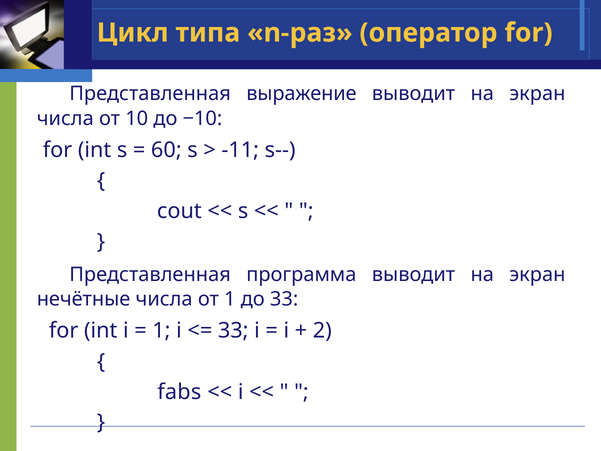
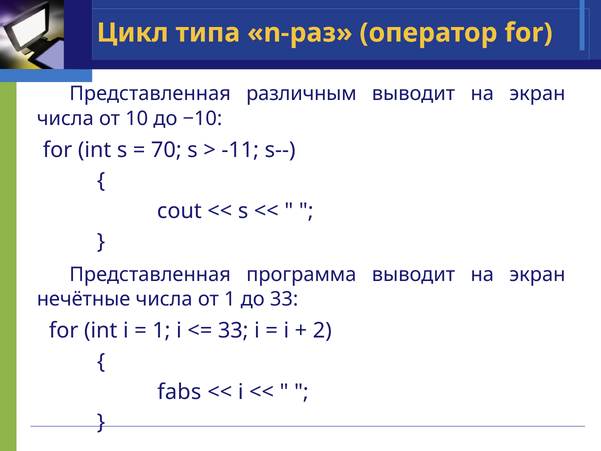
выражение: выражение -> различным
60: 60 -> 70
